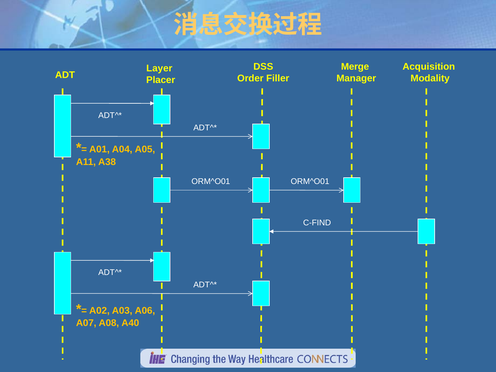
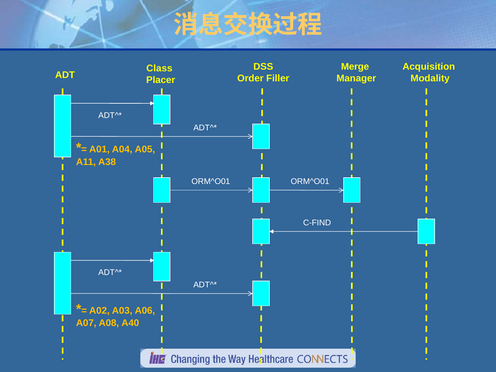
Layer: Layer -> Class
